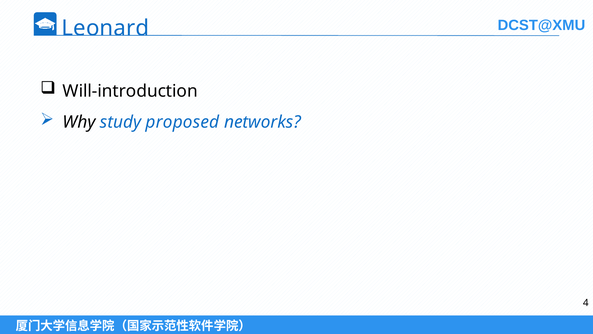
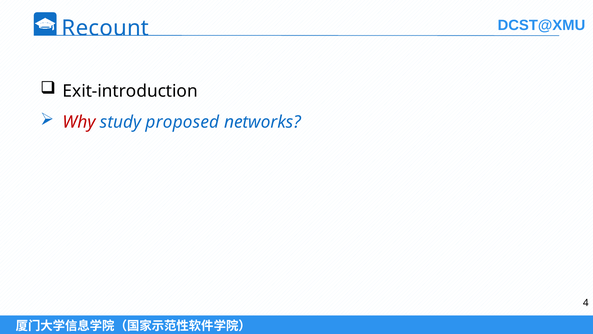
Leonard: Leonard -> Recount
Will-introduction: Will-introduction -> Exit-introduction
Why colour: black -> red
